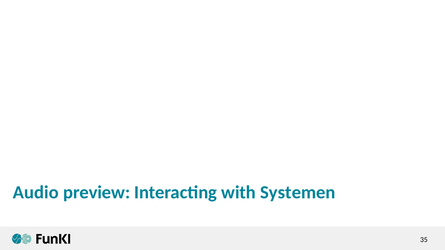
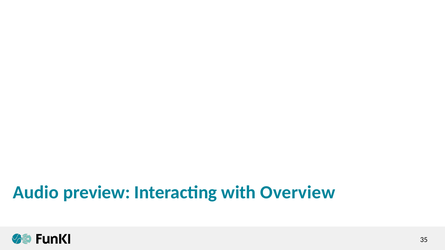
Systemen: Systemen -> Overview
